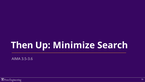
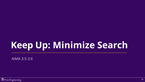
Then: Then -> Keep
